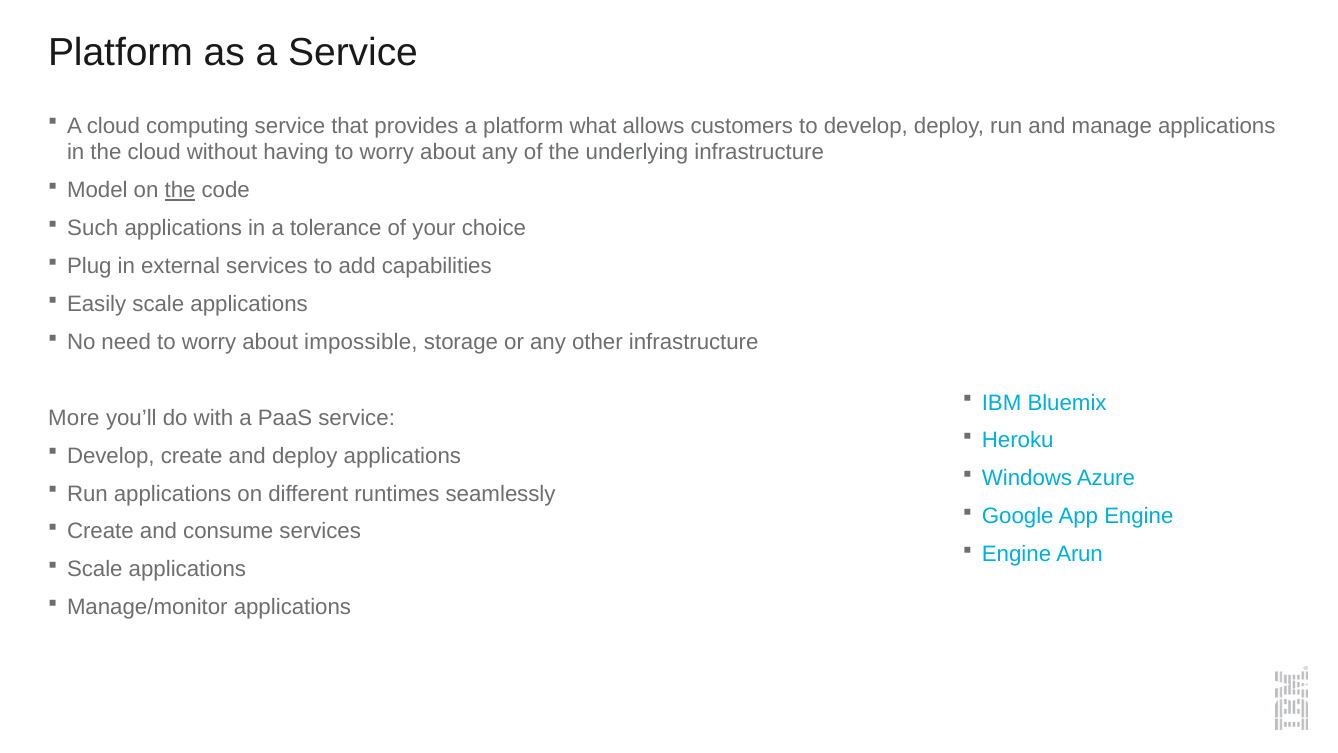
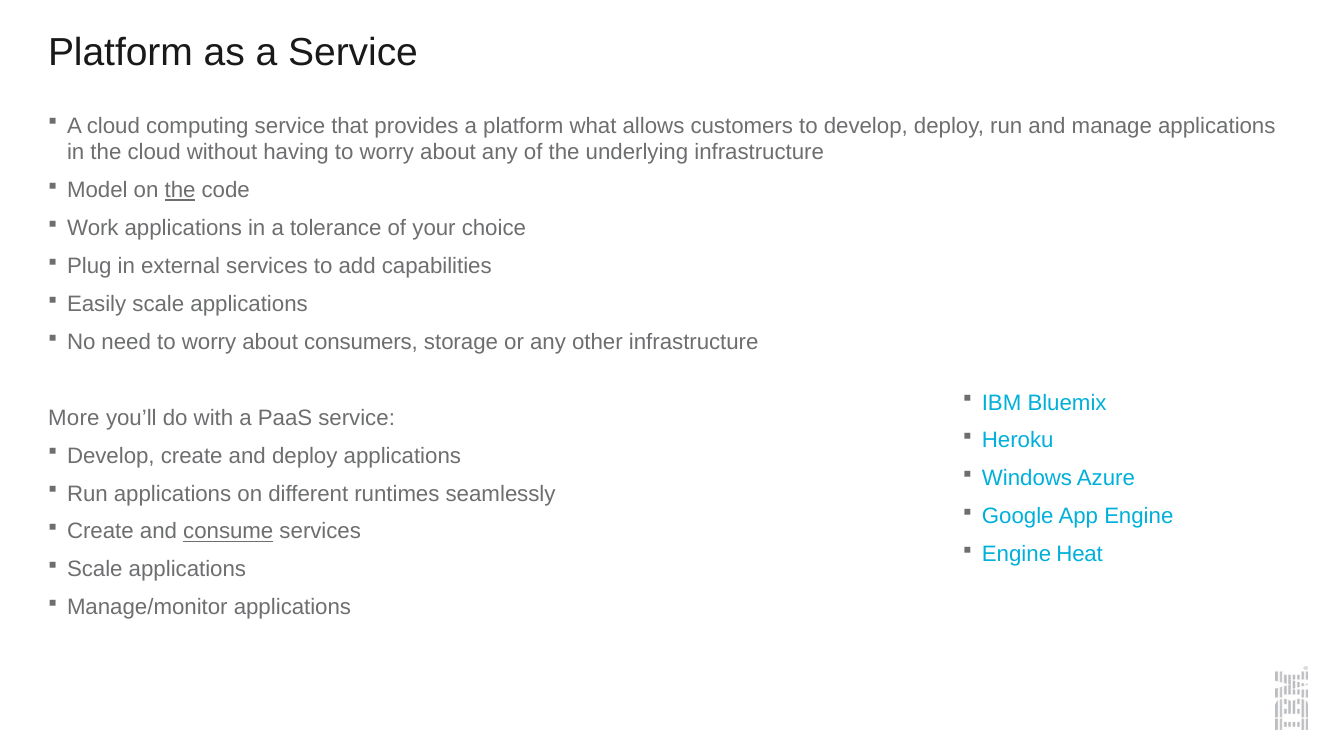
Such: Such -> Work
impossible: impossible -> consumers
consume underline: none -> present
Arun: Arun -> Heat
